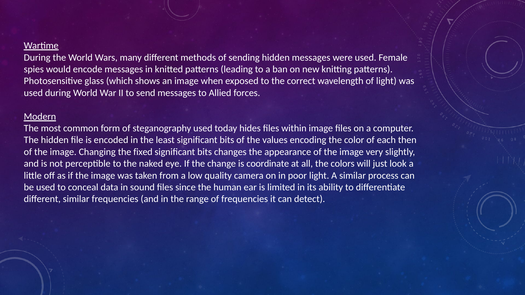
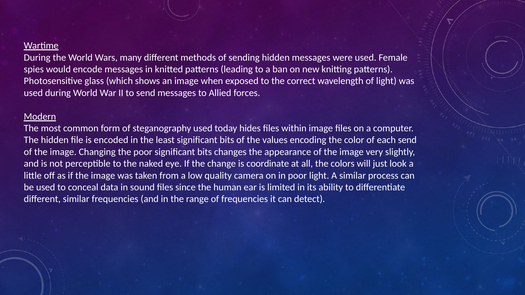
each then: then -> send
the fixed: fixed -> poor
